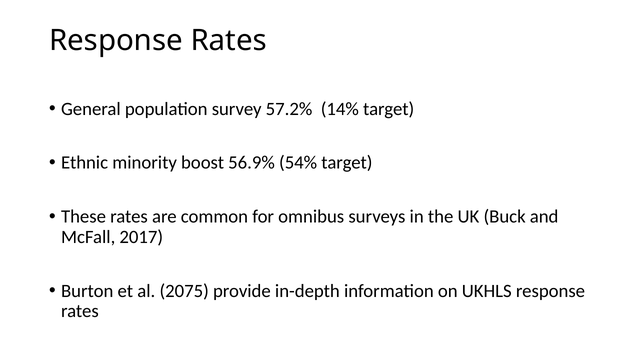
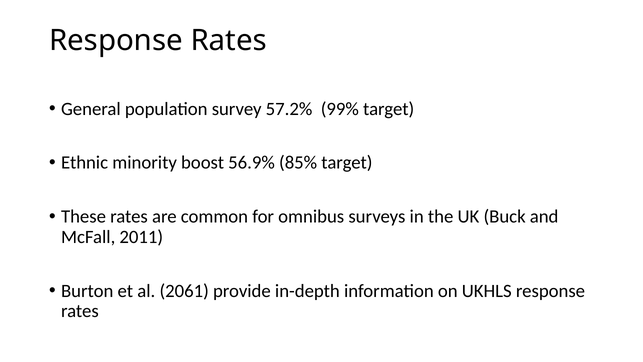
14%: 14% -> 99%
54%: 54% -> 85%
2017: 2017 -> 2011
2075: 2075 -> 2061
